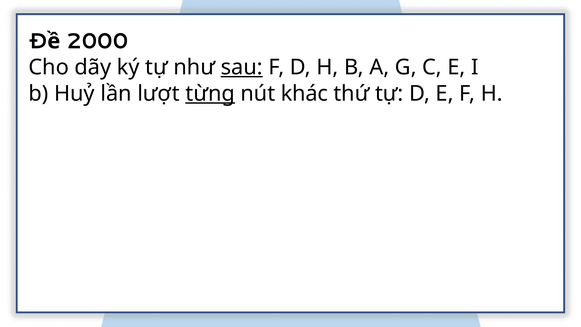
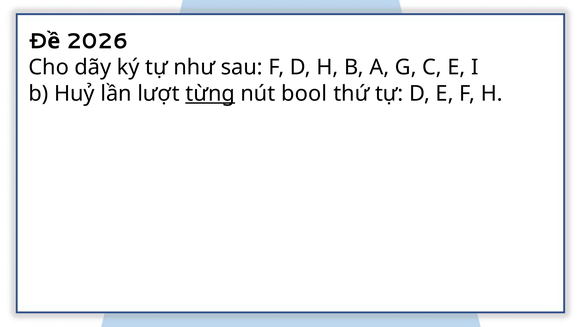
2000: 2000 -> 2026
sau underline: present -> none
khác: khác -> bool
